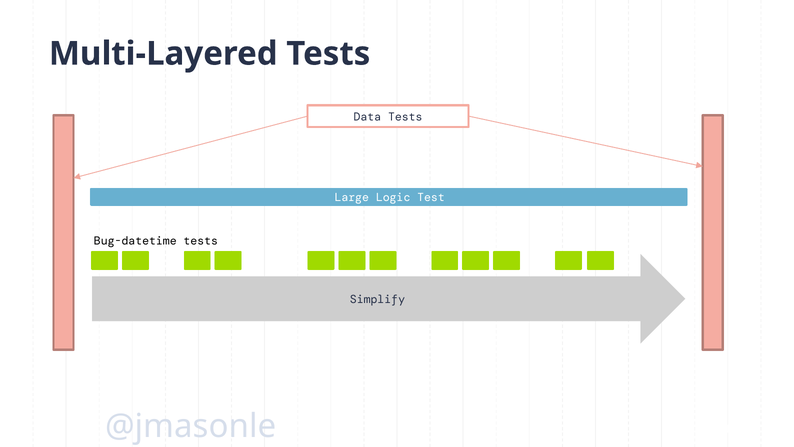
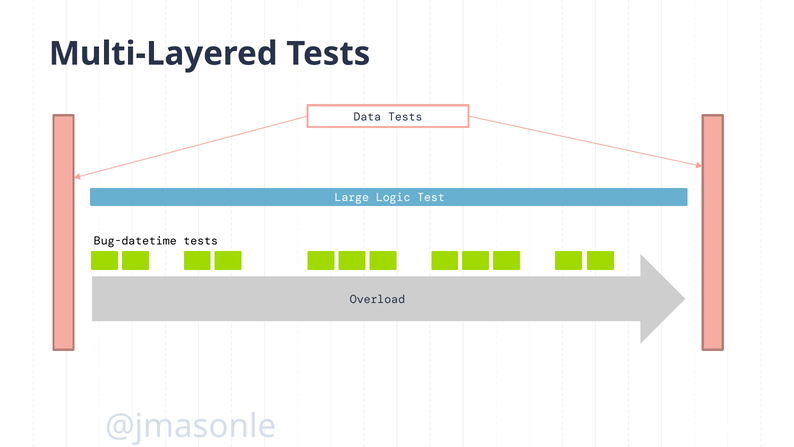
Simplify: Simplify -> Overload
